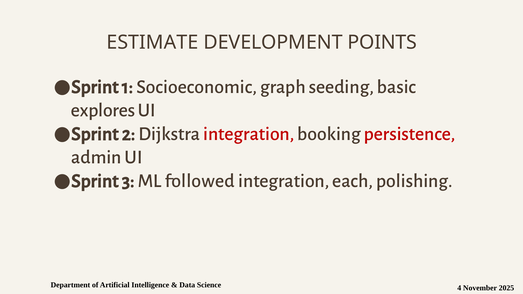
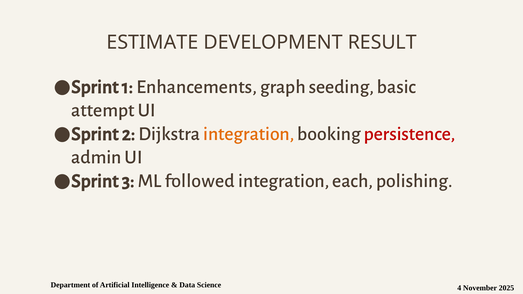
POINTS: POINTS -> RESULT
Socioeconomic: Socioeconomic -> Enhancements
explores: explores -> attempt
integration at (249, 134) colour: red -> orange
